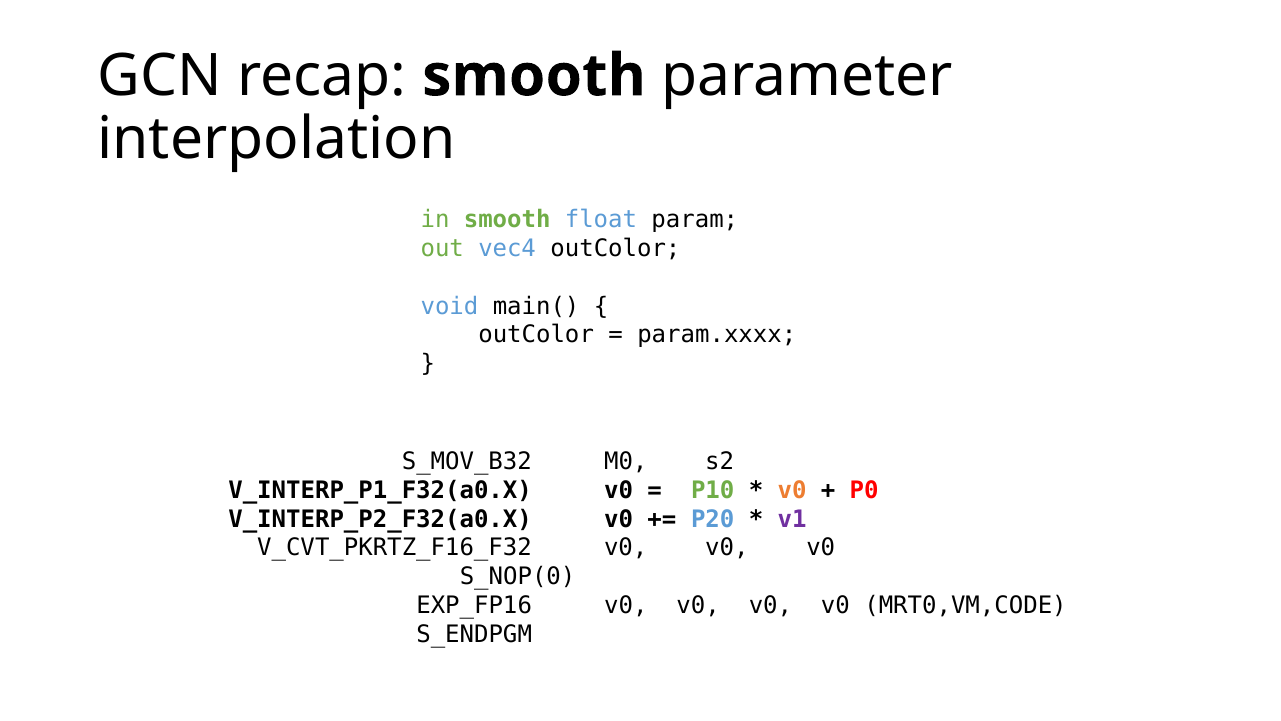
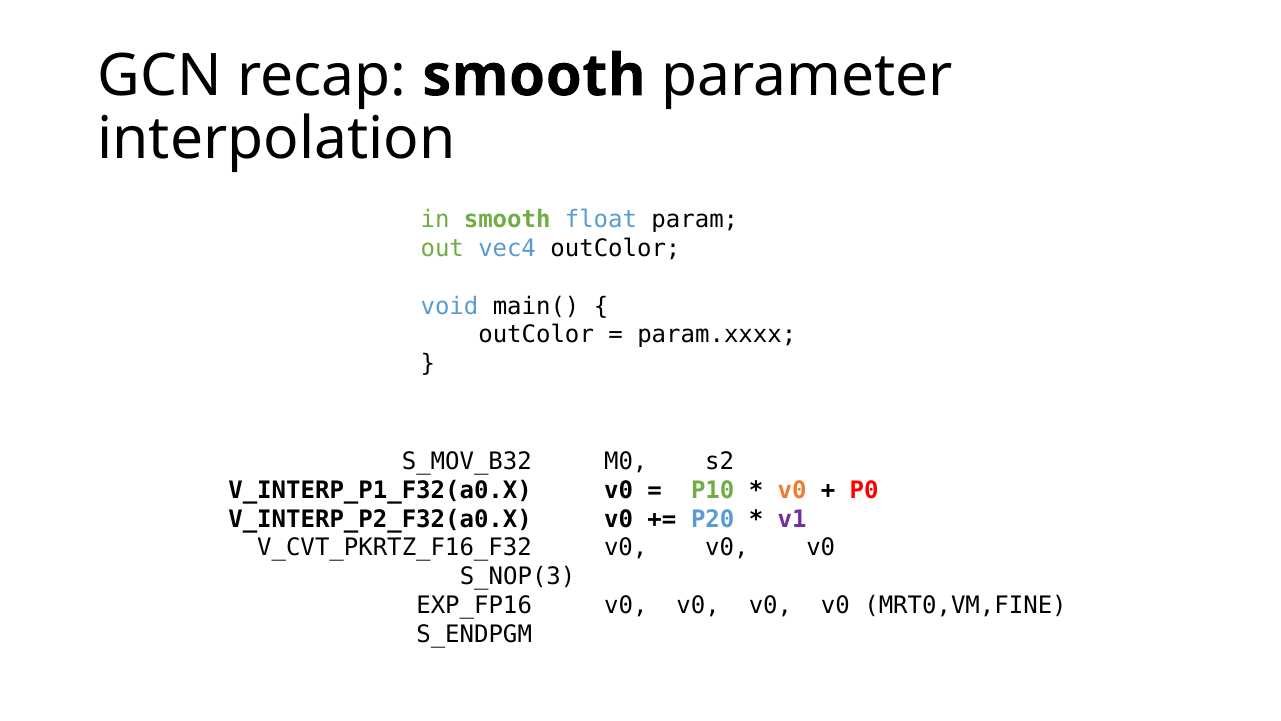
S_NOP(0: S_NOP(0 -> S_NOP(3
MRT0,VM,CODE: MRT0,VM,CODE -> MRT0,VM,FINE
